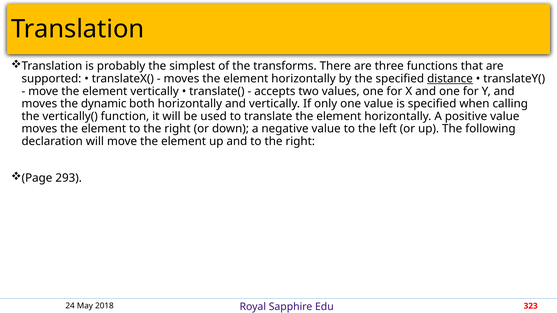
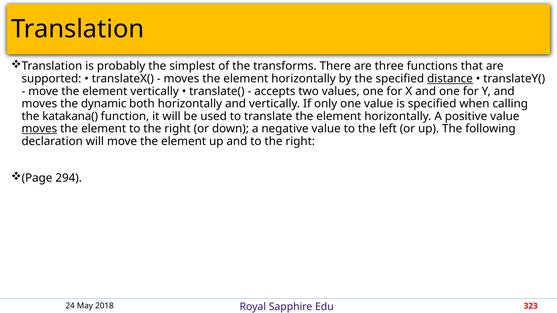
vertically(: vertically( -> katakana(
moves at (39, 129) underline: none -> present
293: 293 -> 294
